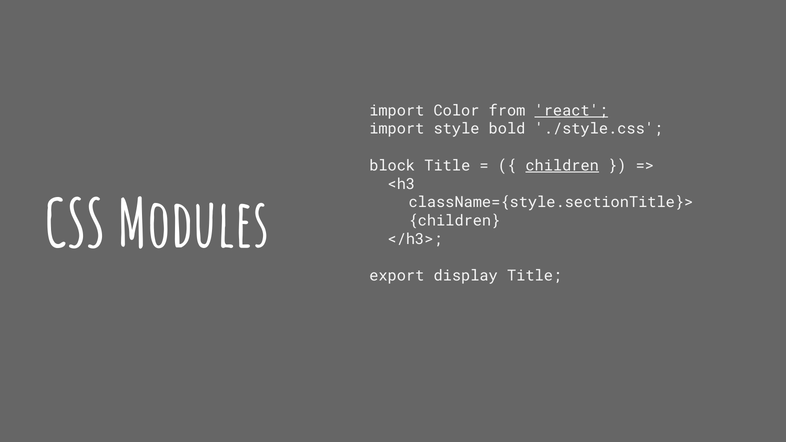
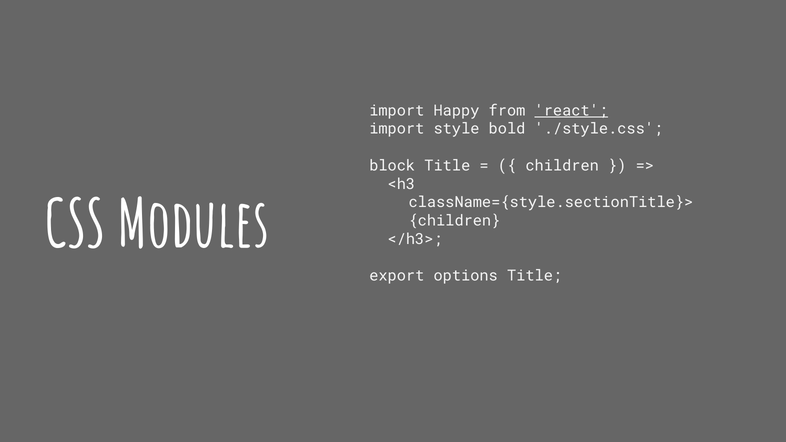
Color: Color -> Happy
children at (562, 166) underline: present -> none
display: display -> options
